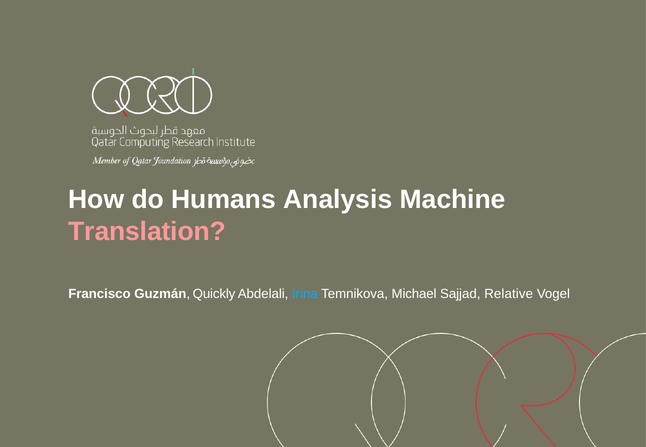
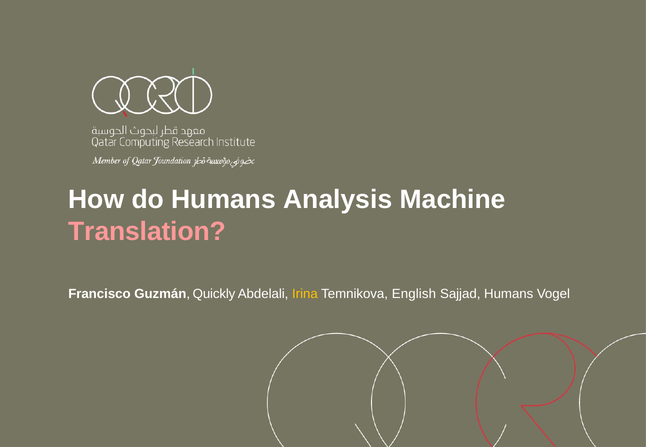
Irina colour: light blue -> yellow
Michael: Michael -> English
Sajjad Relative: Relative -> Humans
